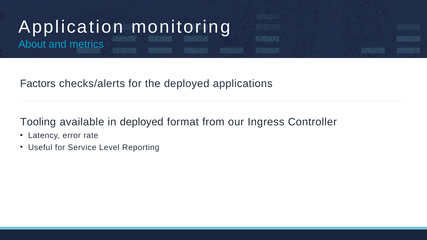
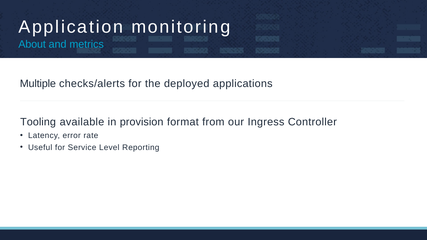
Factors: Factors -> Multiple
in deployed: deployed -> provision
